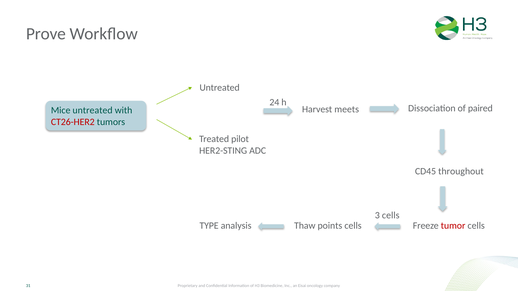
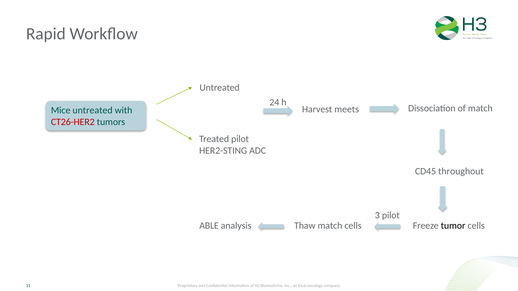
Prove: Prove -> Rapid
of paired: paired -> match
3 cells: cells -> pilot
TYPE: TYPE -> ABLE
Thaw points: points -> match
tumor colour: red -> black
